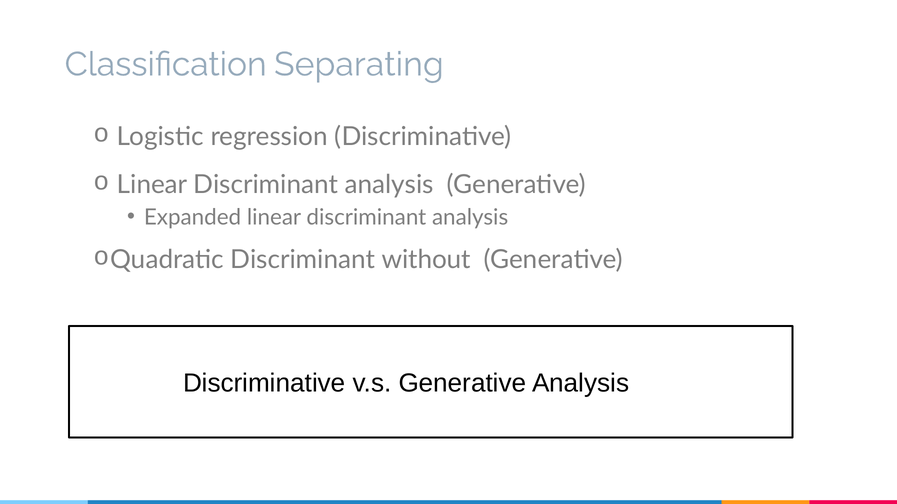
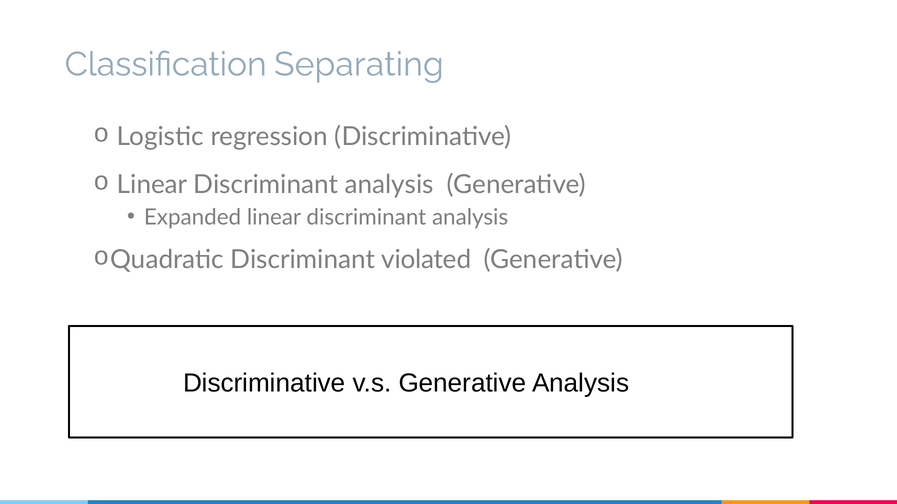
without: without -> violated
